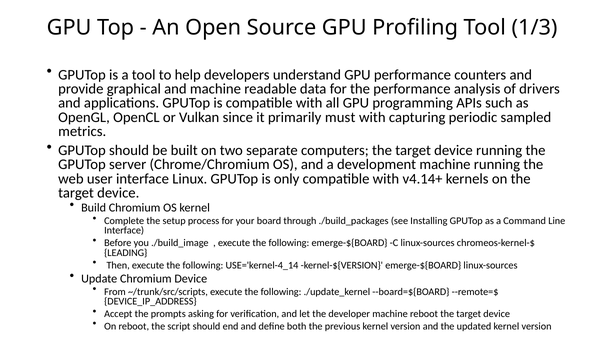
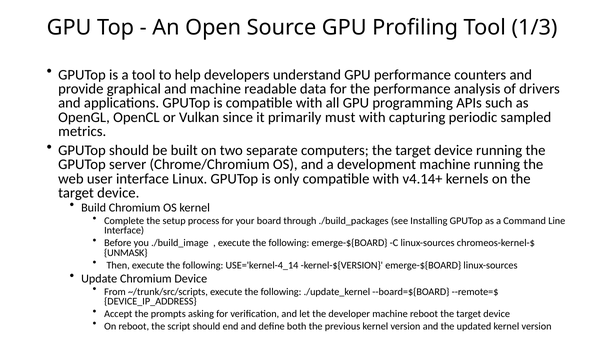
LEADING: LEADING -> UNMASK
